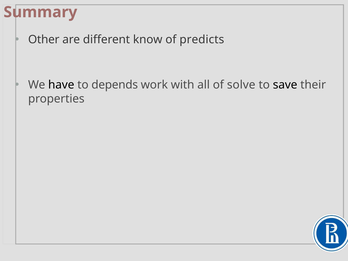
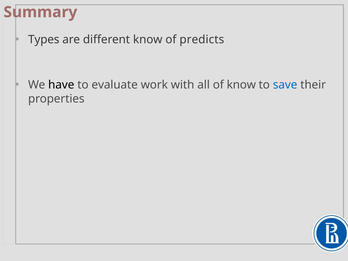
Other: Other -> Types
depends: depends -> evaluate
of solve: solve -> know
save colour: black -> blue
